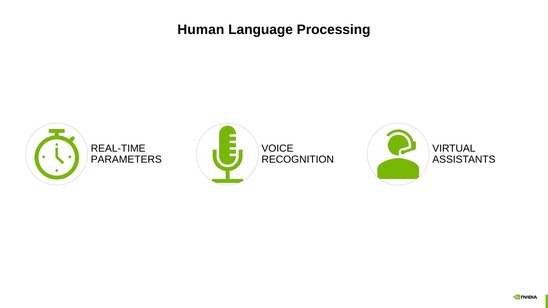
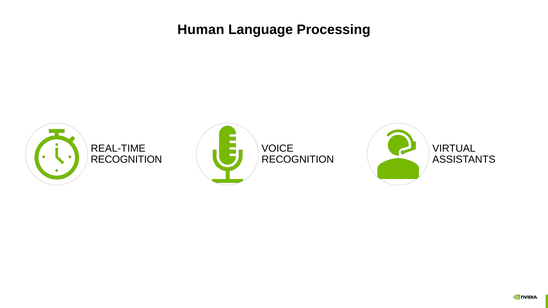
PARAMETERS at (126, 160): PARAMETERS -> RECOGNITION
